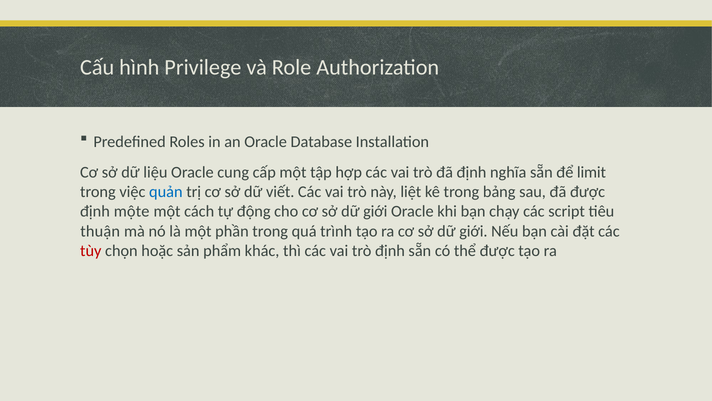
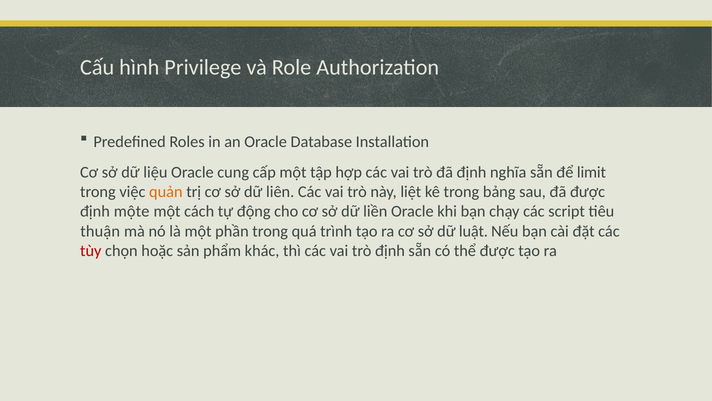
quản colour: blue -> orange
viết: viết -> liên
giới at (375, 211): giới -> liền
giới at (473, 231): giới -> luật
